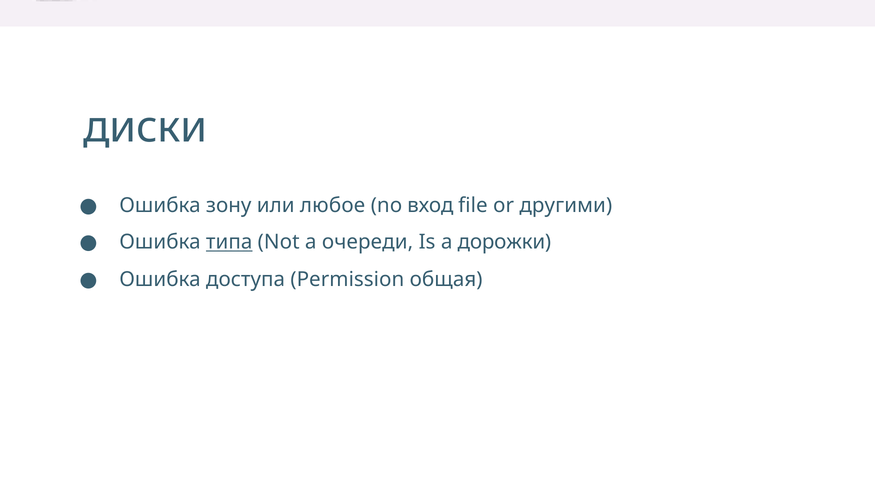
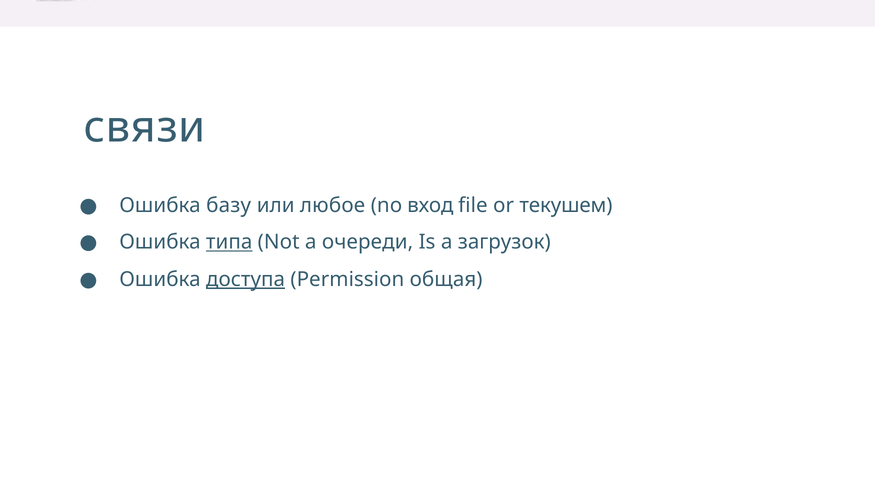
диски: диски -> связи
зону: зону -> базу
другими: другими -> текушем
дорожки: дорожки -> загрузок
доступа underline: none -> present
